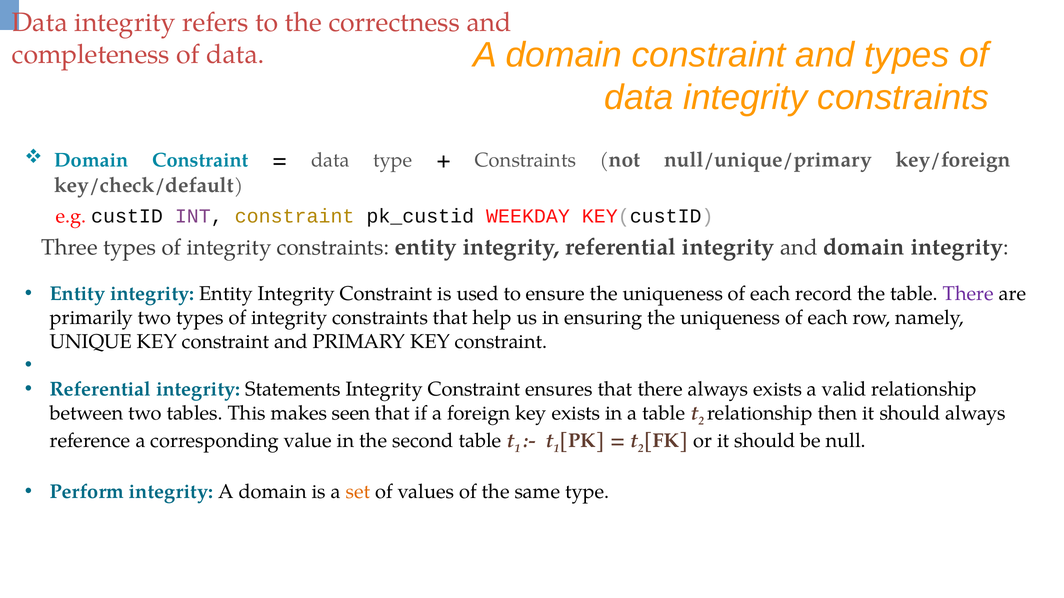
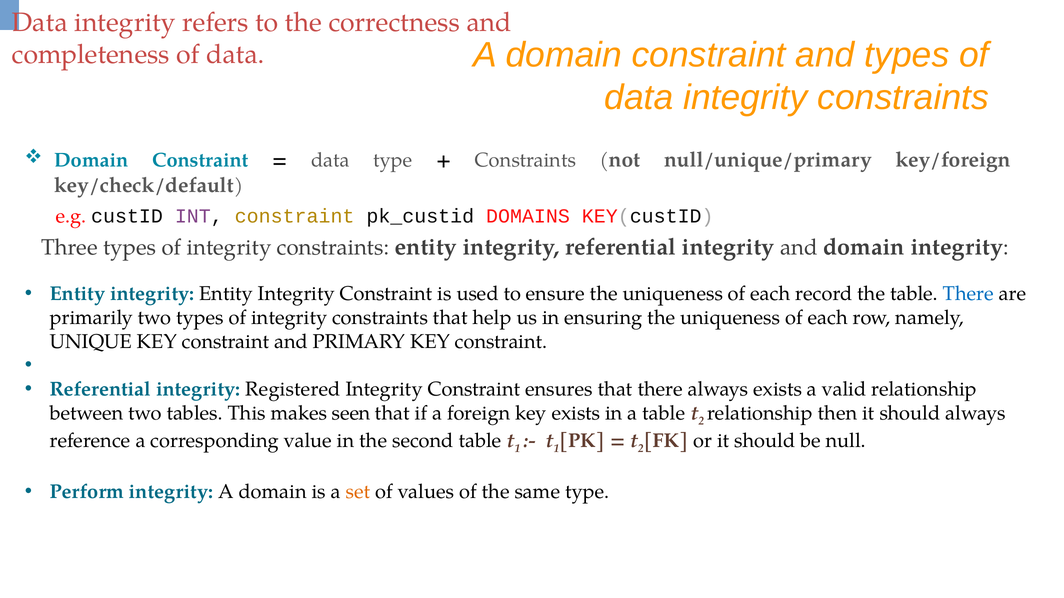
WEEKDAY: WEEKDAY -> DOMAINS
There at (968, 294) colour: purple -> blue
Statements: Statements -> Registered
